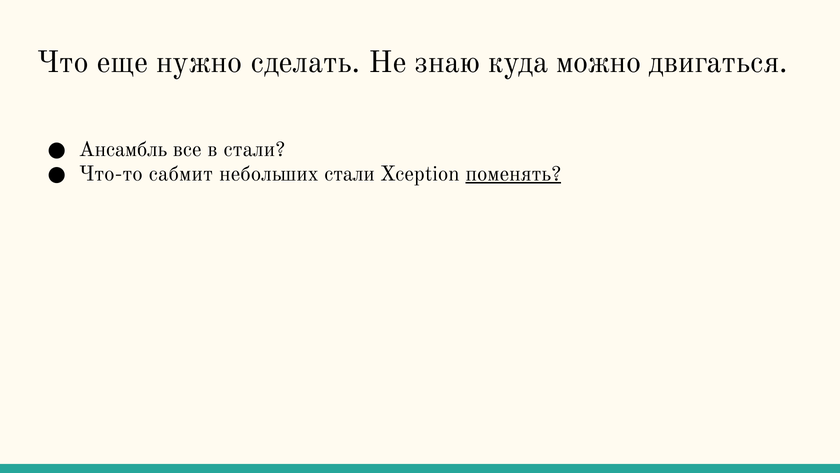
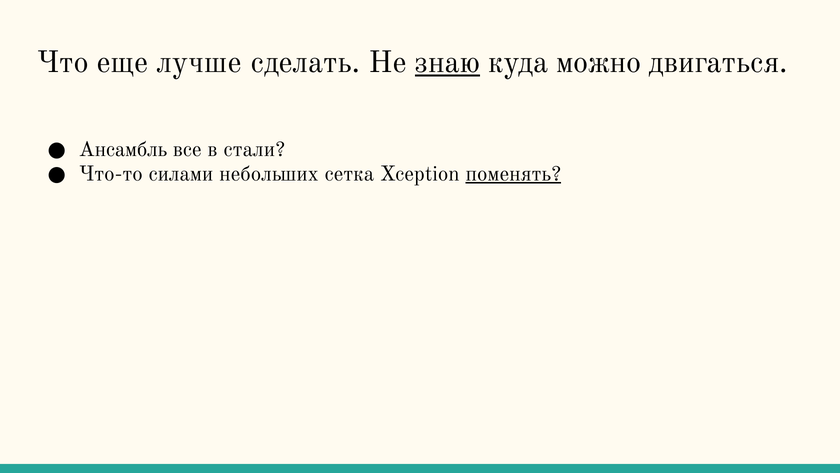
нужно: нужно -> лучше
знаю underline: none -> present
сабмит: сабмит -> силами
небольших стали: стали -> сетка
